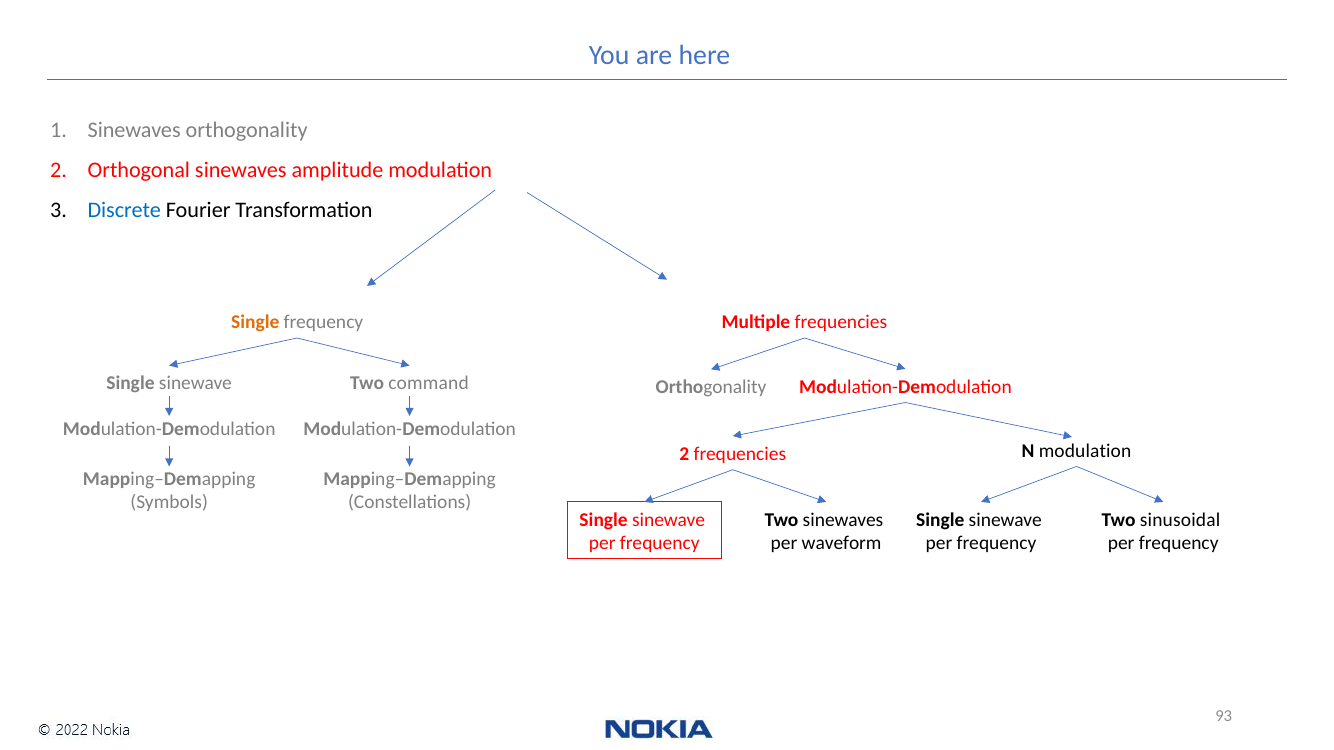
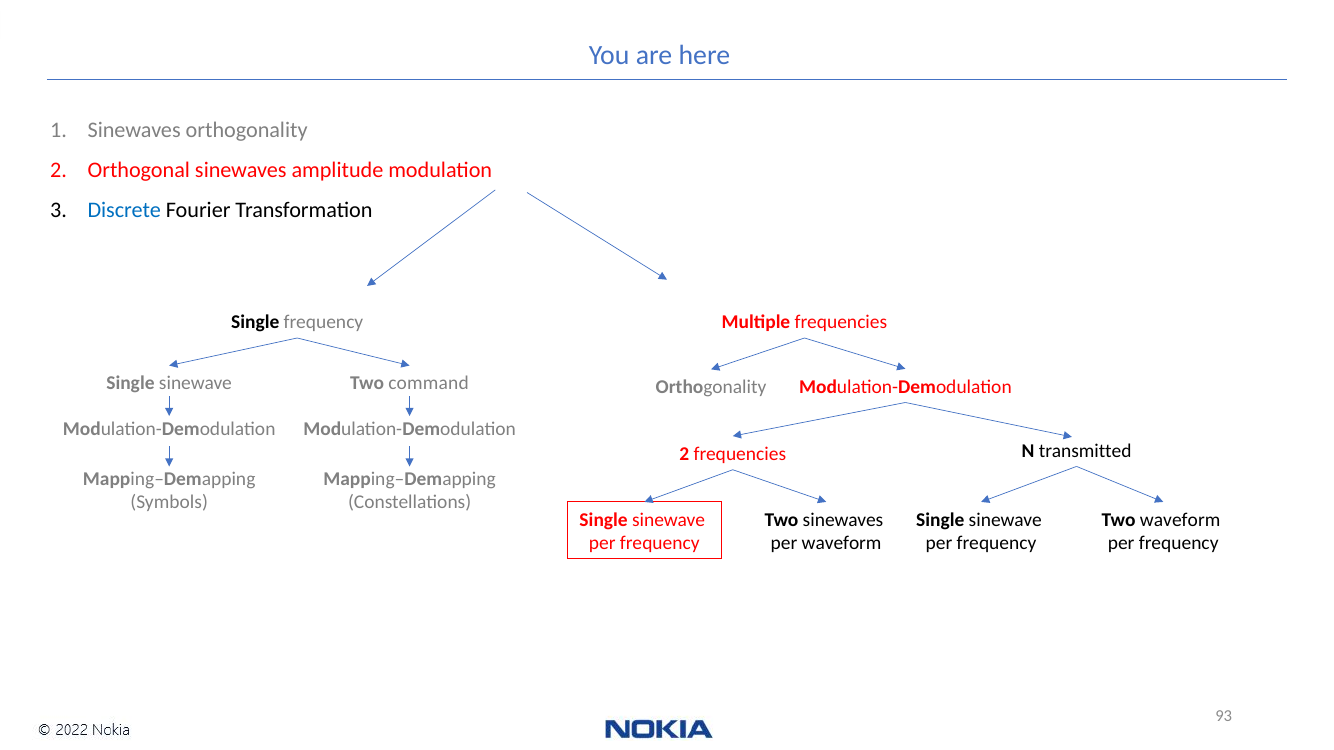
Single at (255, 322) colour: orange -> black
N modulation: modulation -> transmitted
Two sinusoidal: sinusoidal -> waveform
